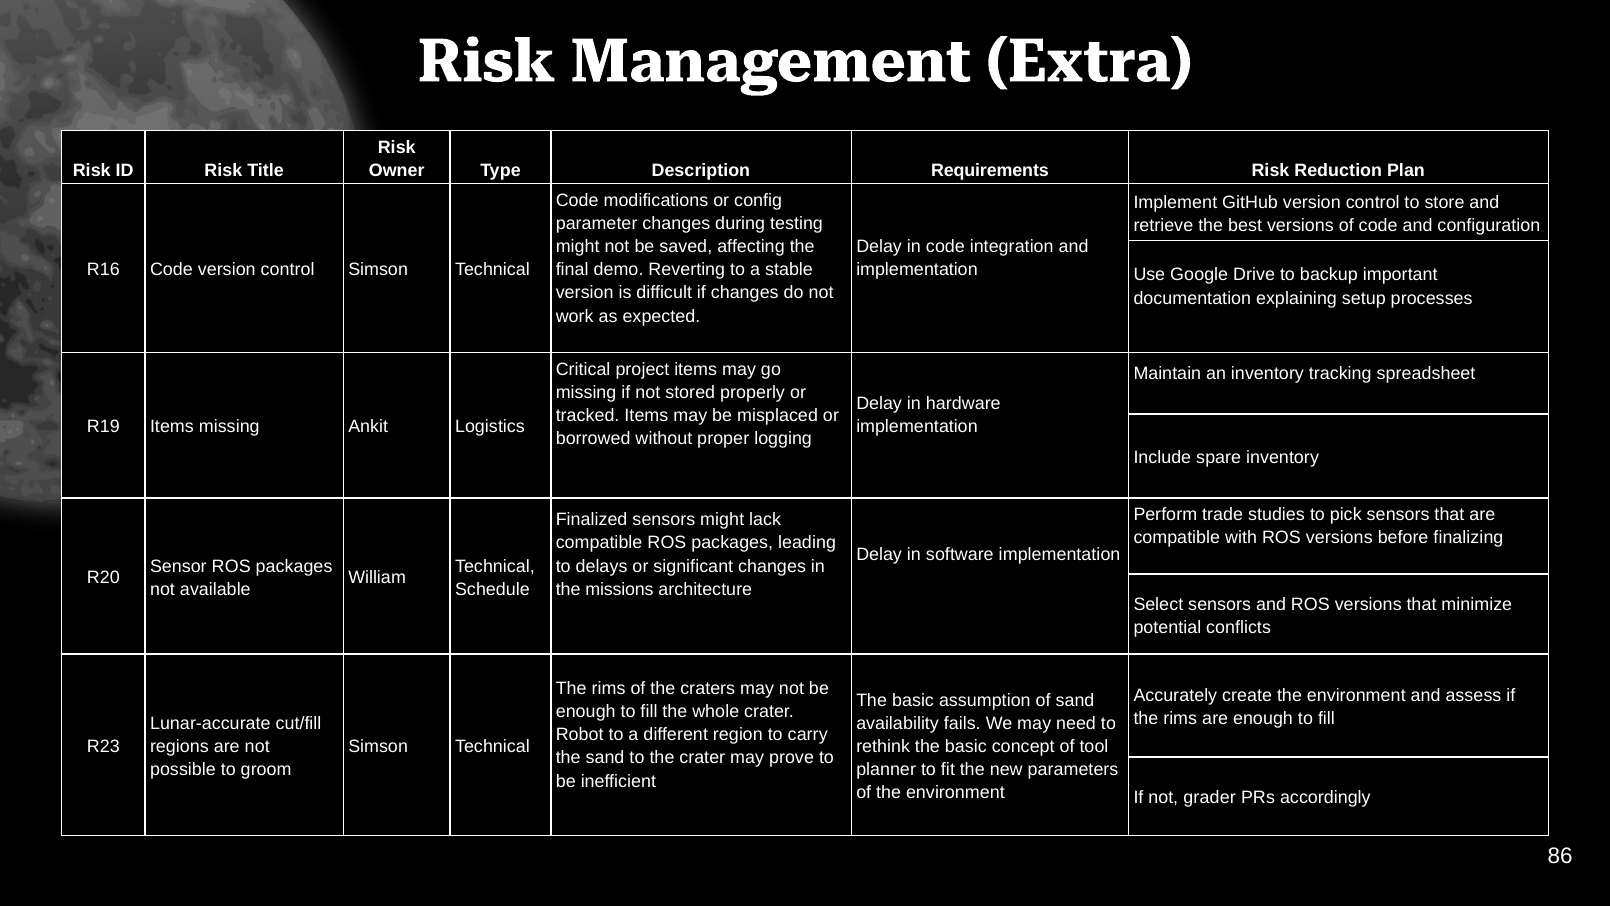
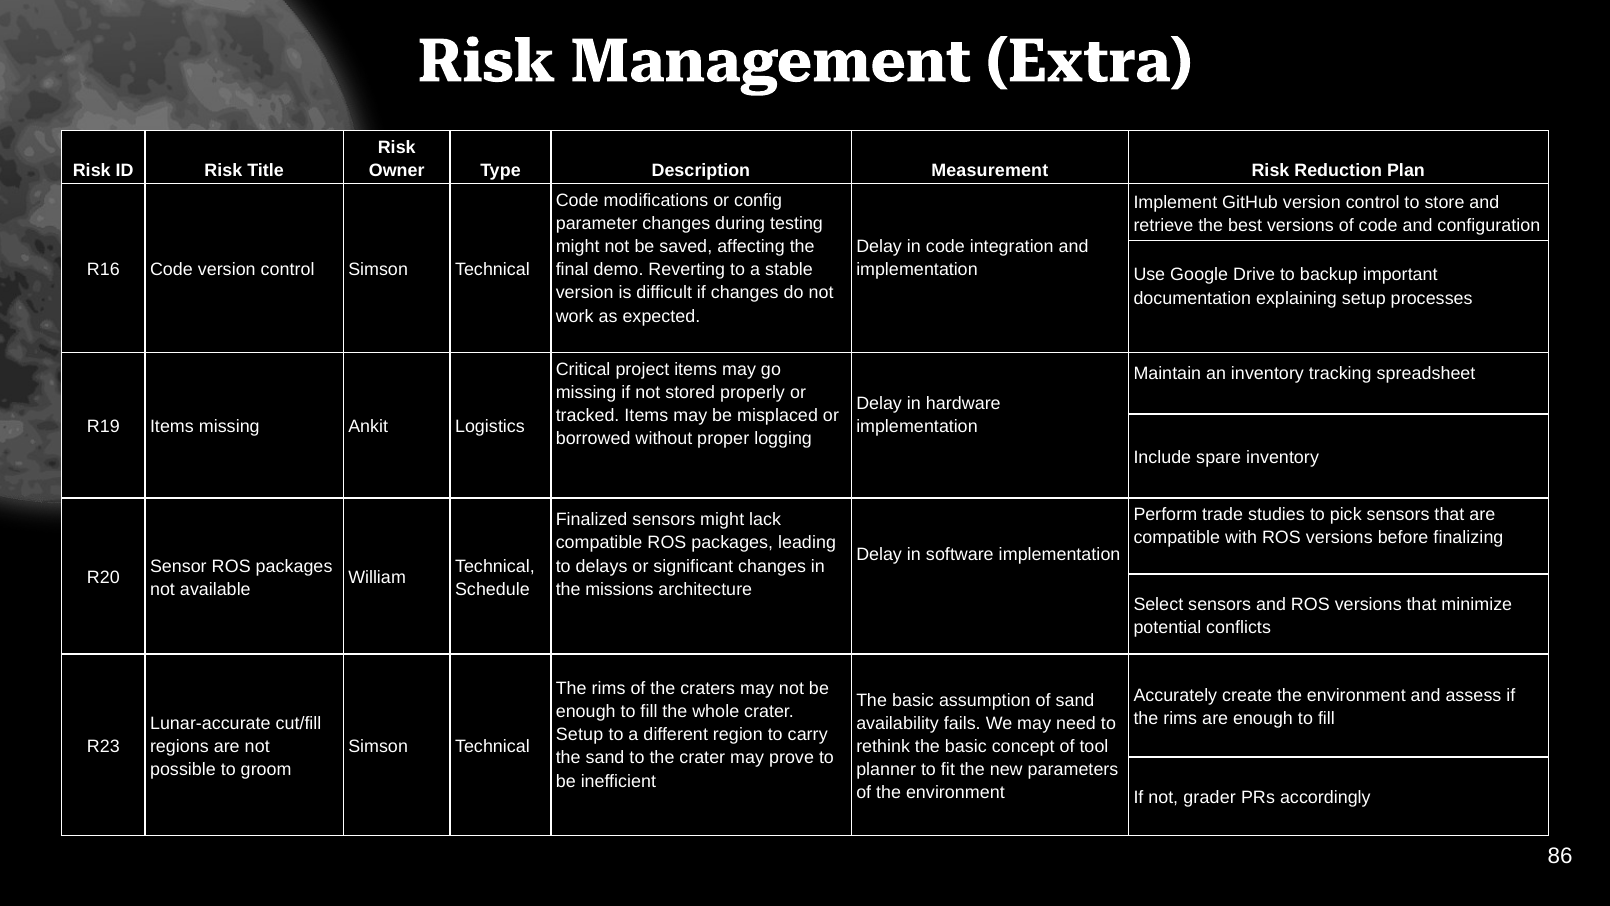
Requirements: Requirements -> Measurement
Robot at (580, 735): Robot -> Setup
